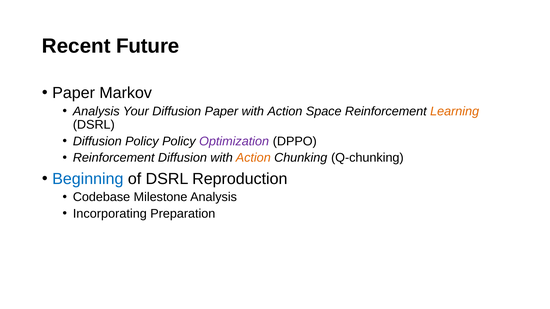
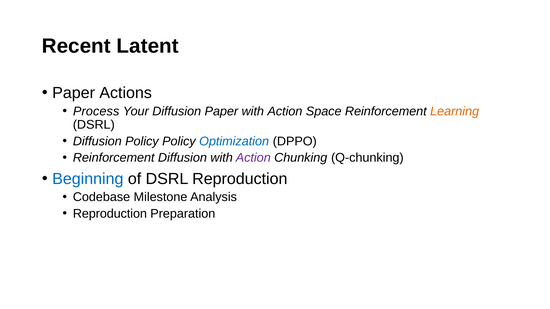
Future: Future -> Latent
Markov: Markov -> Actions
Analysis at (96, 111): Analysis -> Process
Optimization colour: purple -> blue
Action at (253, 158) colour: orange -> purple
Incorporating at (110, 214): Incorporating -> Reproduction
